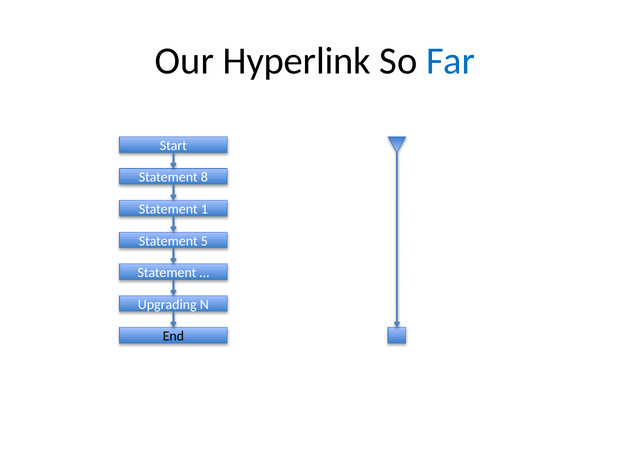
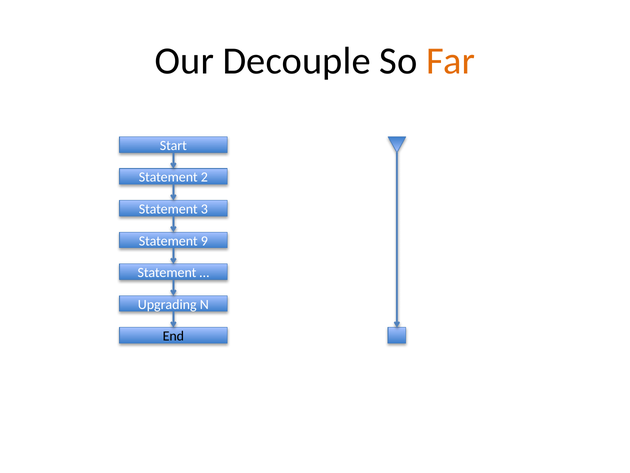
Hyperlink: Hyperlink -> Decouple
Far colour: blue -> orange
8: 8 -> 2
1: 1 -> 3
5: 5 -> 9
